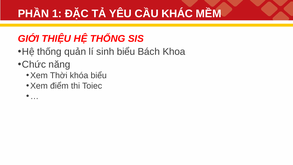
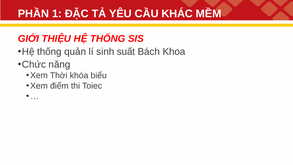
sinh biểu: biểu -> suất
